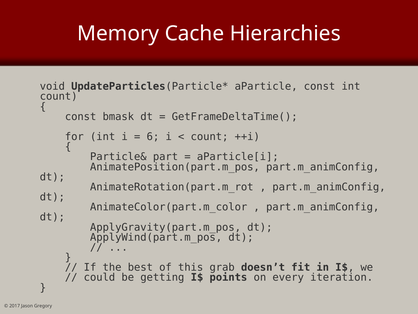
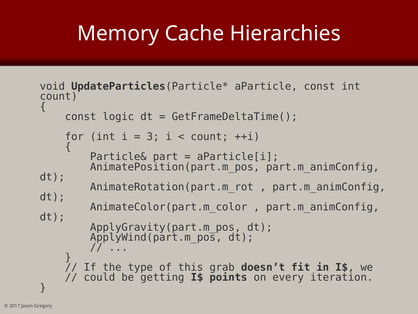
bmask: bmask -> logic
6: 6 -> 3
best: best -> type
